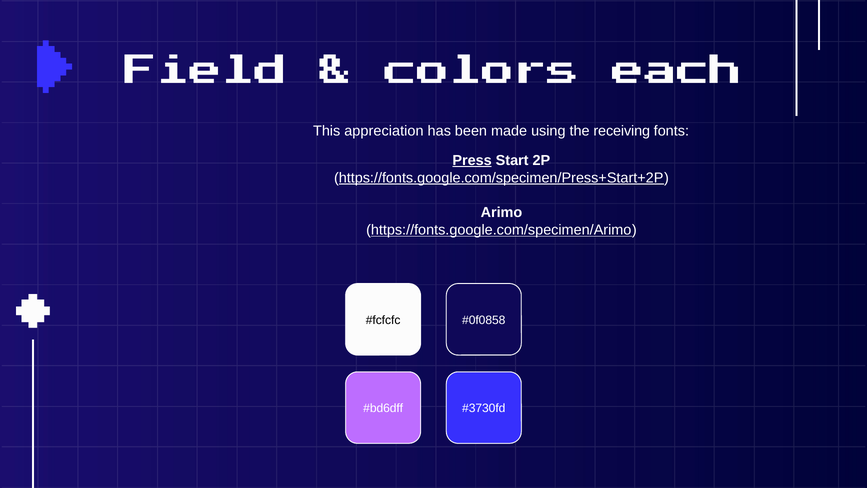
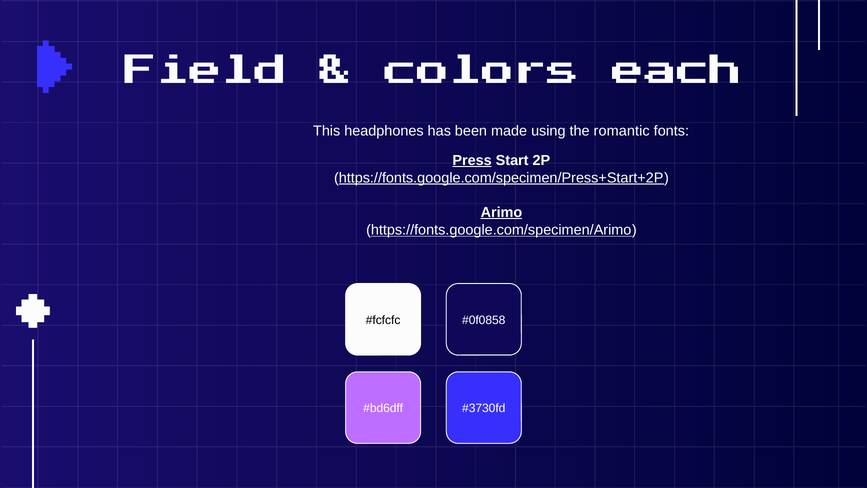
appreciation: appreciation -> headphones
receiving: receiving -> romantic
Arimo underline: none -> present
